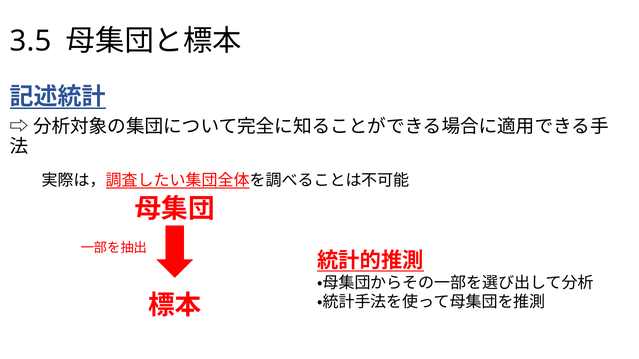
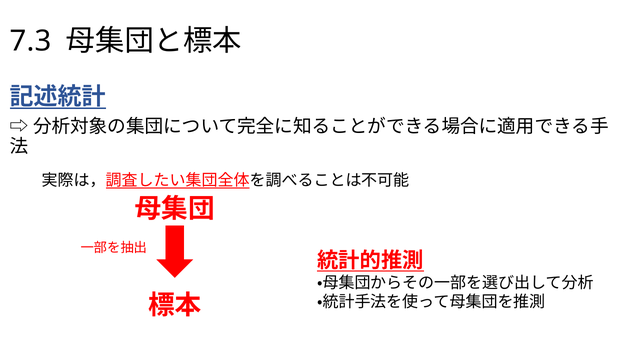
3.5: 3.5 -> 7.3
